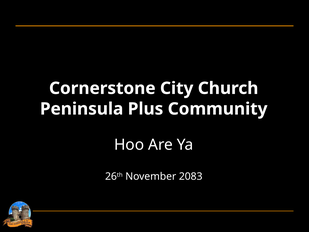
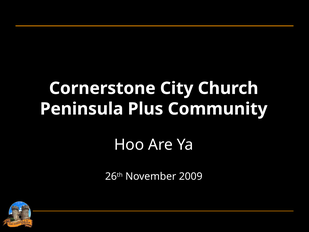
2083: 2083 -> 2009
